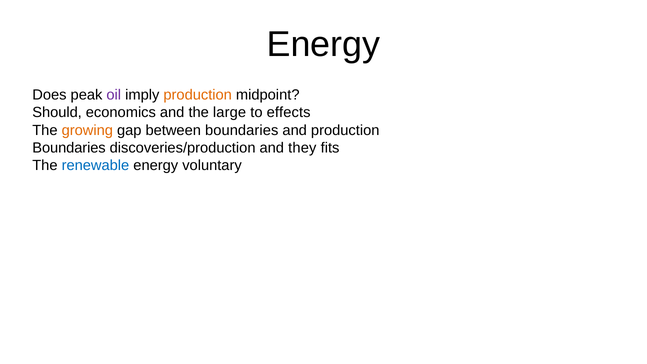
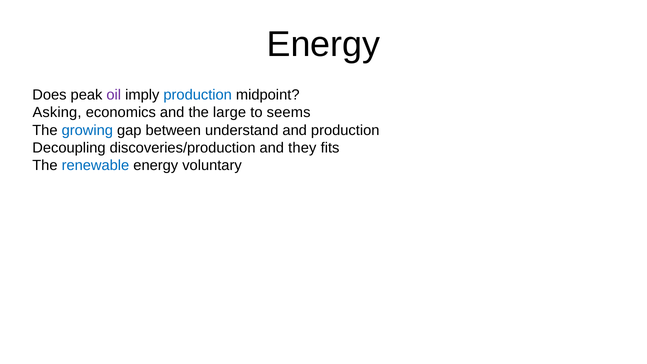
production at (198, 95) colour: orange -> blue
Should: Should -> Asking
effects: effects -> seems
growing colour: orange -> blue
between boundaries: boundaries -> understand
Boundaries at (69, 148): Boundaries -> Decoupling
